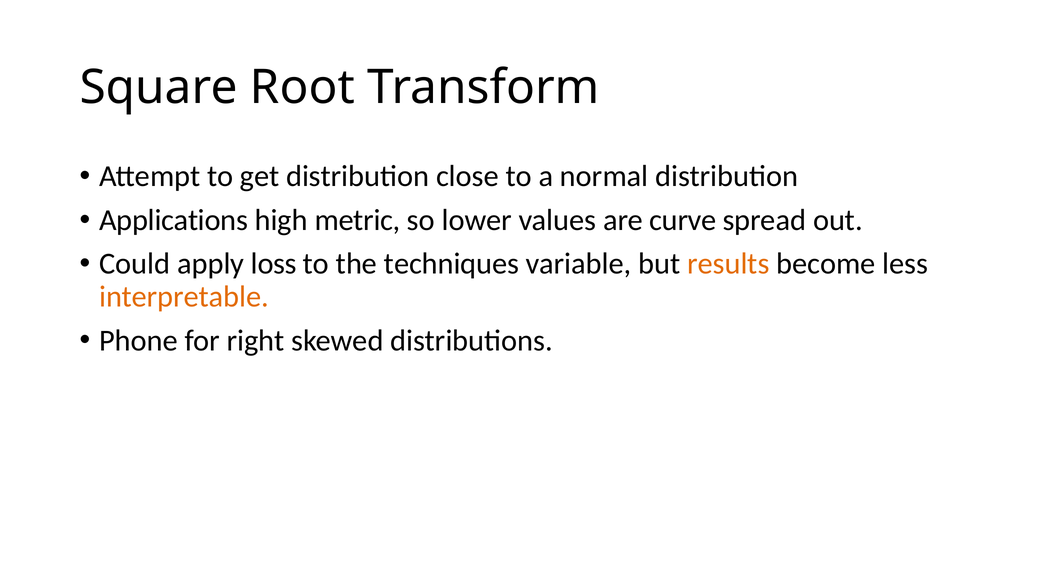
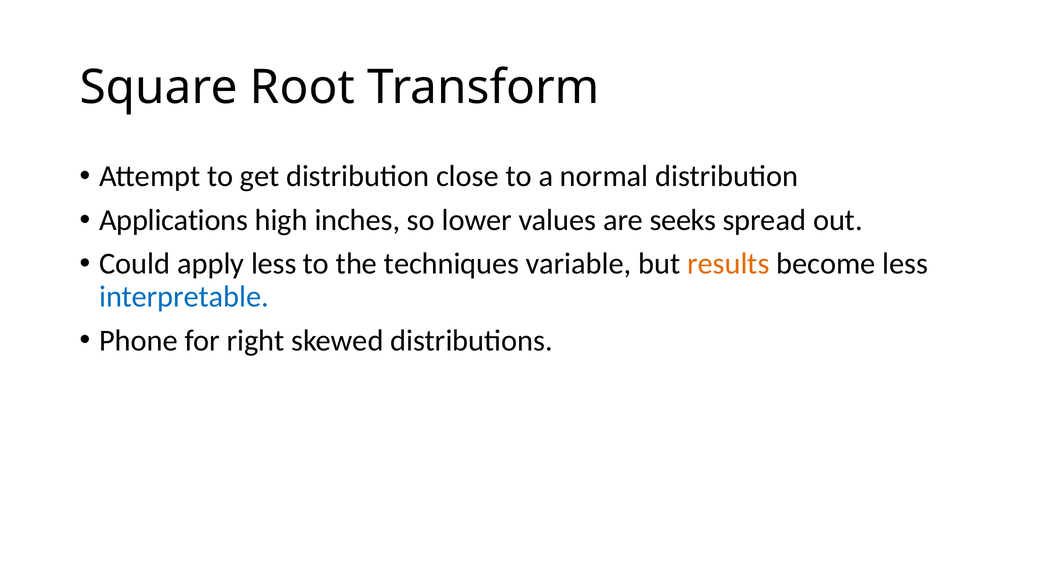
metric: metric -> inches
curve: curve -> seeks
apply loss: loss -> less
interpretable colour: orange -> blue
